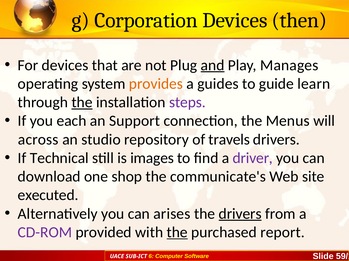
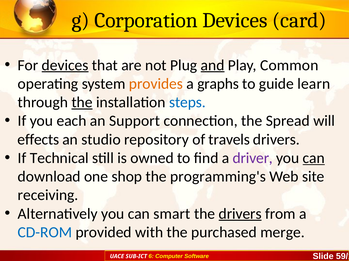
then: then -> card
devices at (65, 65) underline: none -> present
Manages: Manages -> Common
guides: guides -> graphs
steps colour: purple -> blue
Menus: Menus -> Spread
across: across -> effects
images: images -> owned
can at (314, 158) underline: none -> present
communicate's: communicate's -> programming's
executed: executed -> receiving
arises: arises -> smart
CD-ROM colour: purple -> blue
the at (177, 233) underline: present -> none
report: report -> merge
